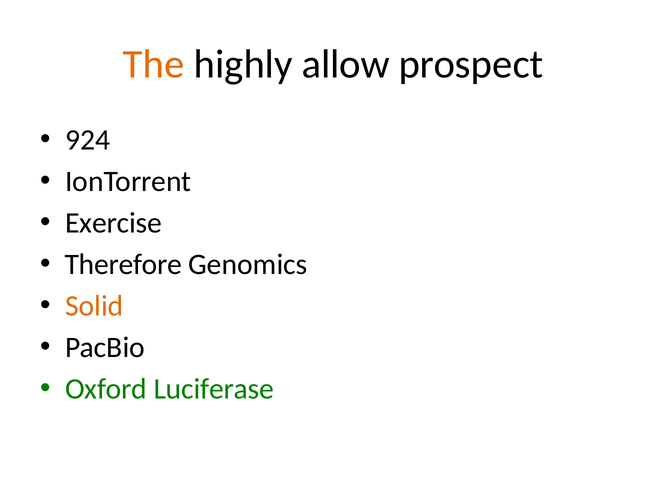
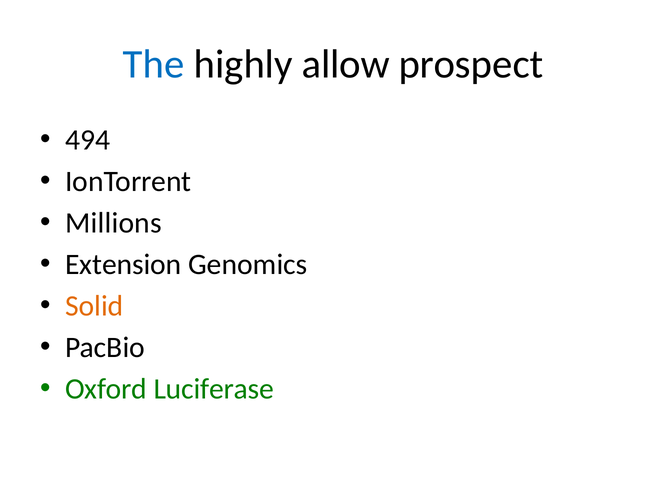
The colour: orange -> blue
924: 924 -> 494
Exercise: Exercise -> Millions
Therefore: Therefore -> Extension
